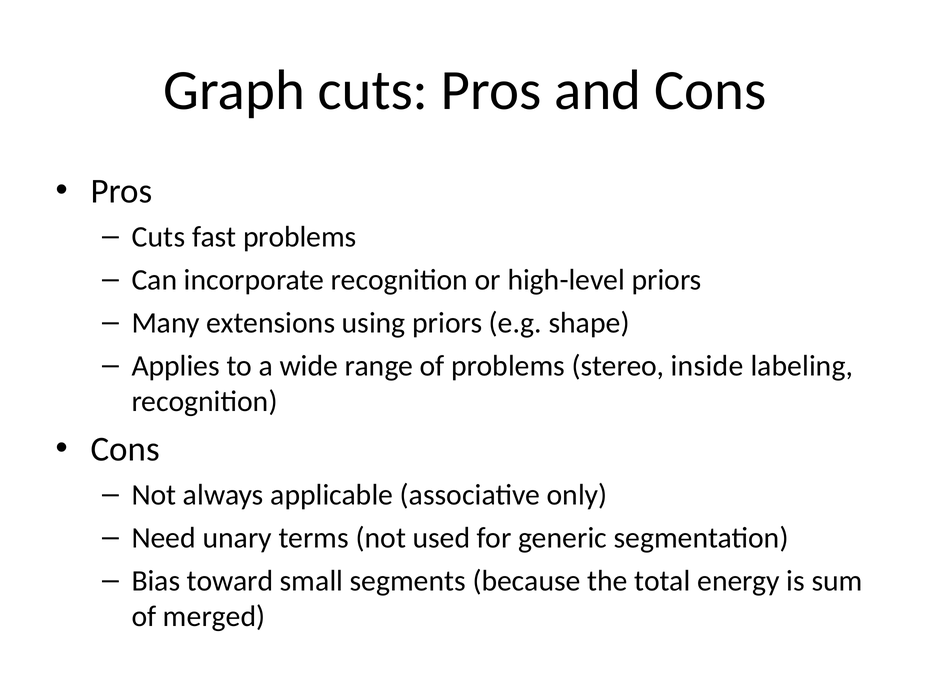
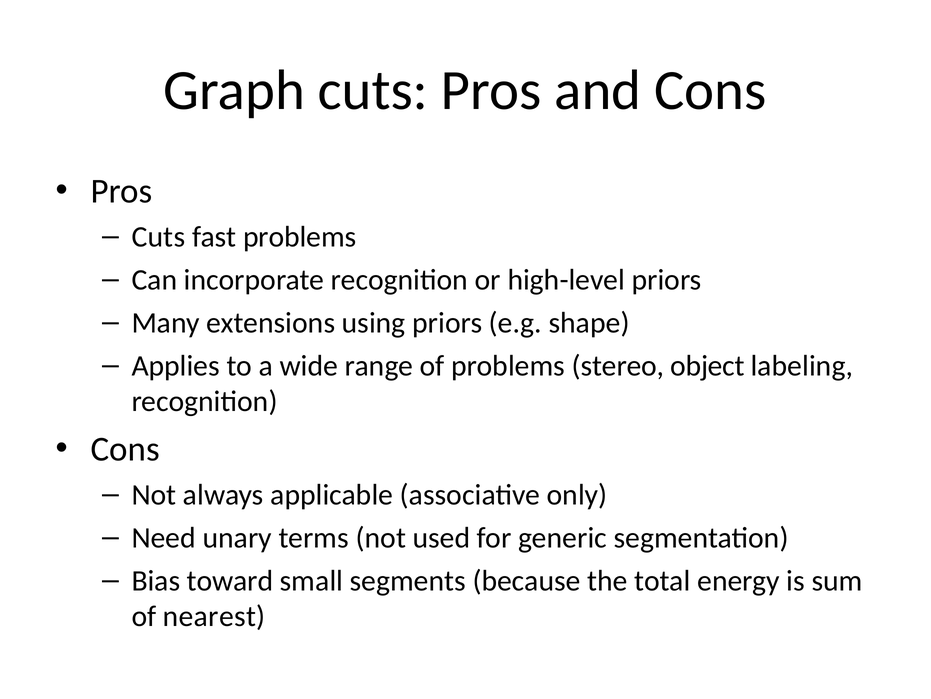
inside: inside -> object
merged: merged -> nearest
